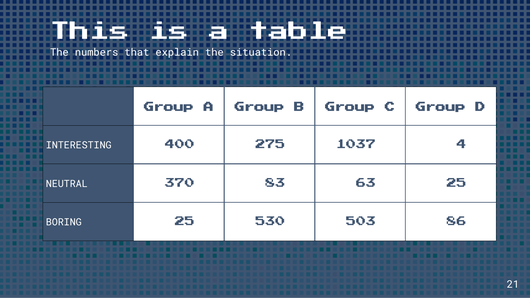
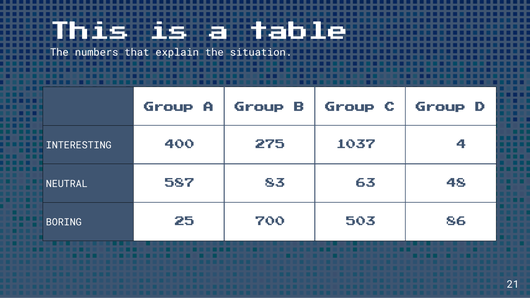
370: 370 -> 587
63 25: 25 -> 48
530: 530 -> 700
